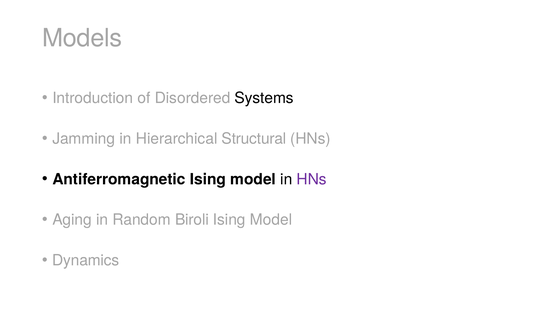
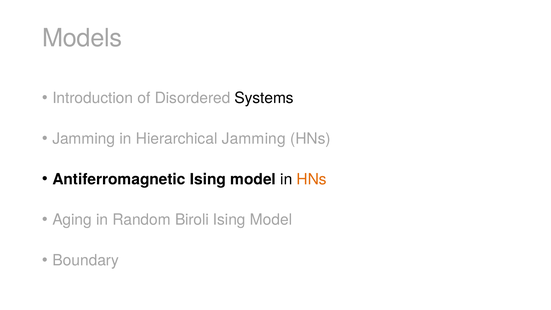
Hierarchical Structural: Structural -> Jamming
HNs at (312, 179) colour: purple -> orange
Dynamics: Dynamics -> Boundary
